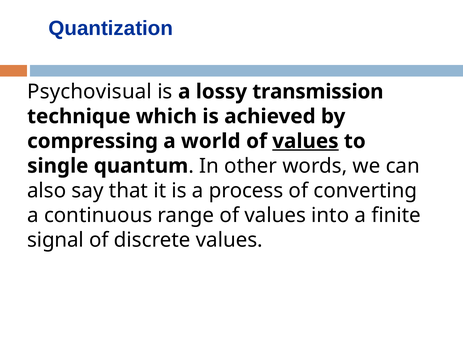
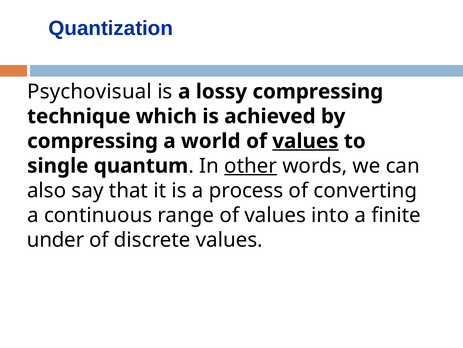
lossy transmission: transmission -> compressing
other underline: none -> present
signal: signal -> under
